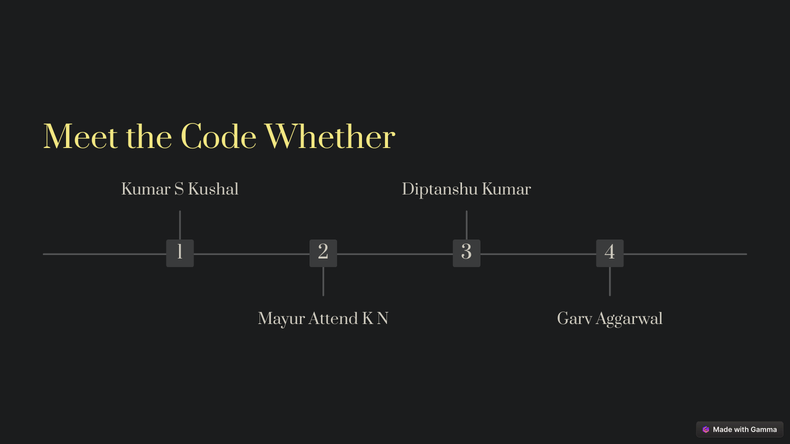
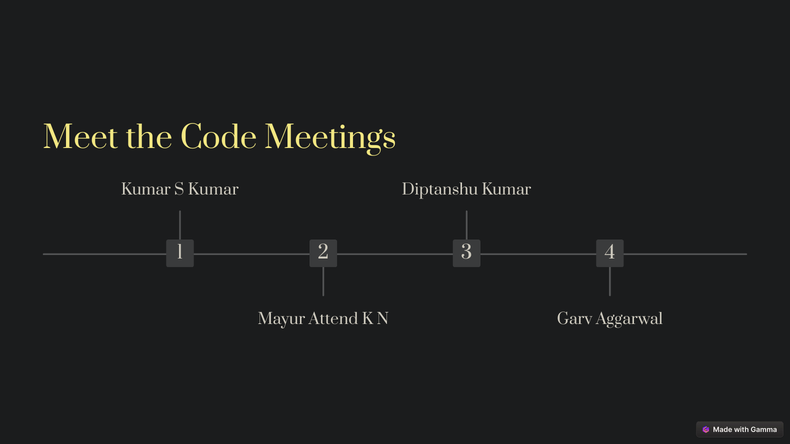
Whether: Whether -> Meetings
S Kushal: Kushal -> Kumar
